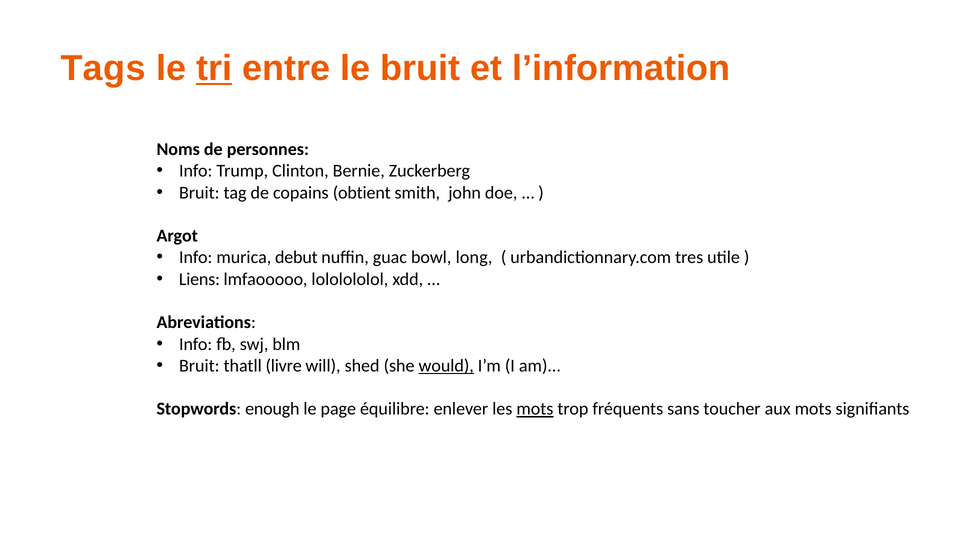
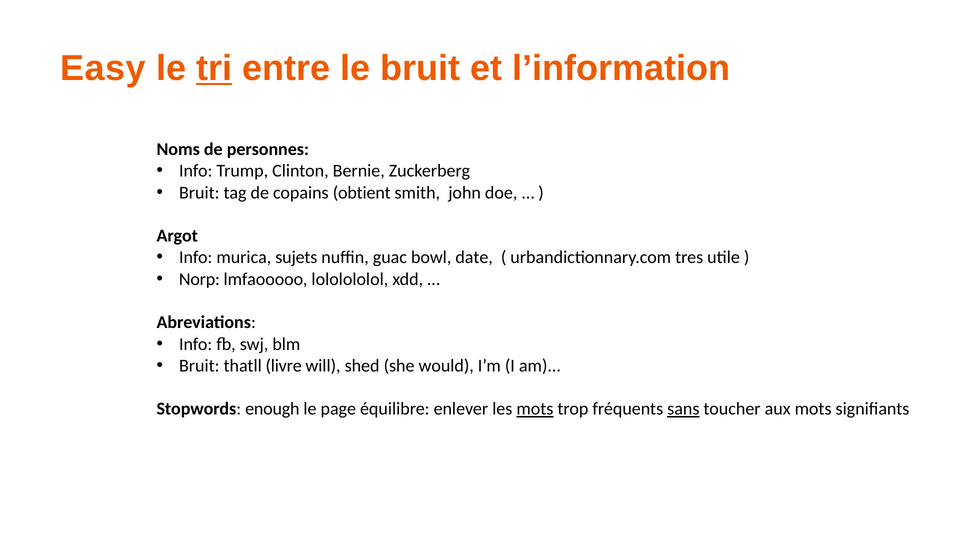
Tags: Tags -> Easy
debut: debut -> sujets
long: long -> date
Liens: Liens -> Norp
would underline: present -> none
sans underline: none -> present
